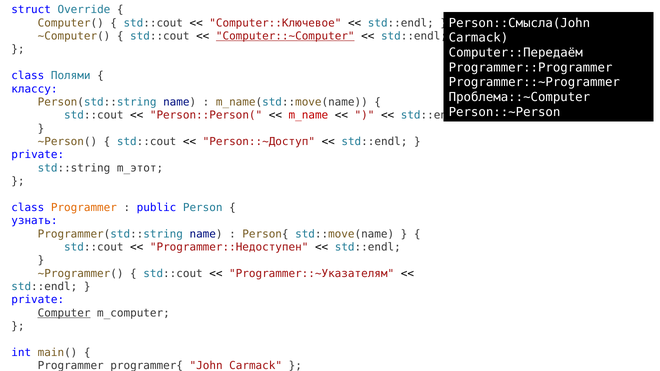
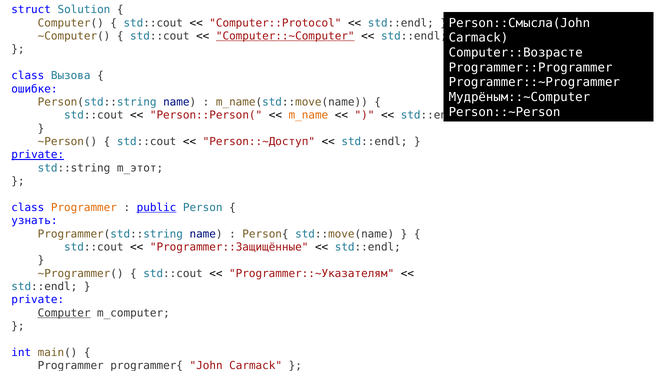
Override: Override -> Solution
Computer::Ключевое: Computer::Ключевое -> Computer::Protocol
Computer::Передаём: Computer::Передаём -> Computer::Возрасте
Полями: Полями -> Вызова
классу: классу -> ошибке
Проблема::~Computer: Проблема::~Computer -> Мудрёным::~Computer
m_name colour: red -> orange
private at (38, 155) underline: none -> present
public underline: none -> present
Programmer::Недоступен: Programmer::Недоступен -> Programmer::Защищённые
